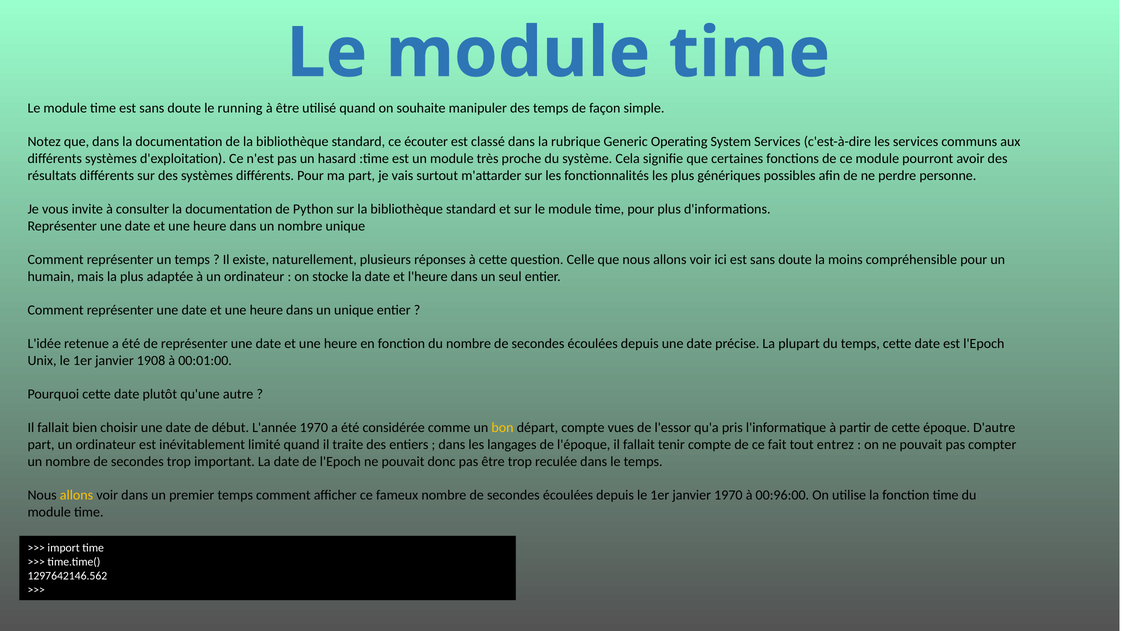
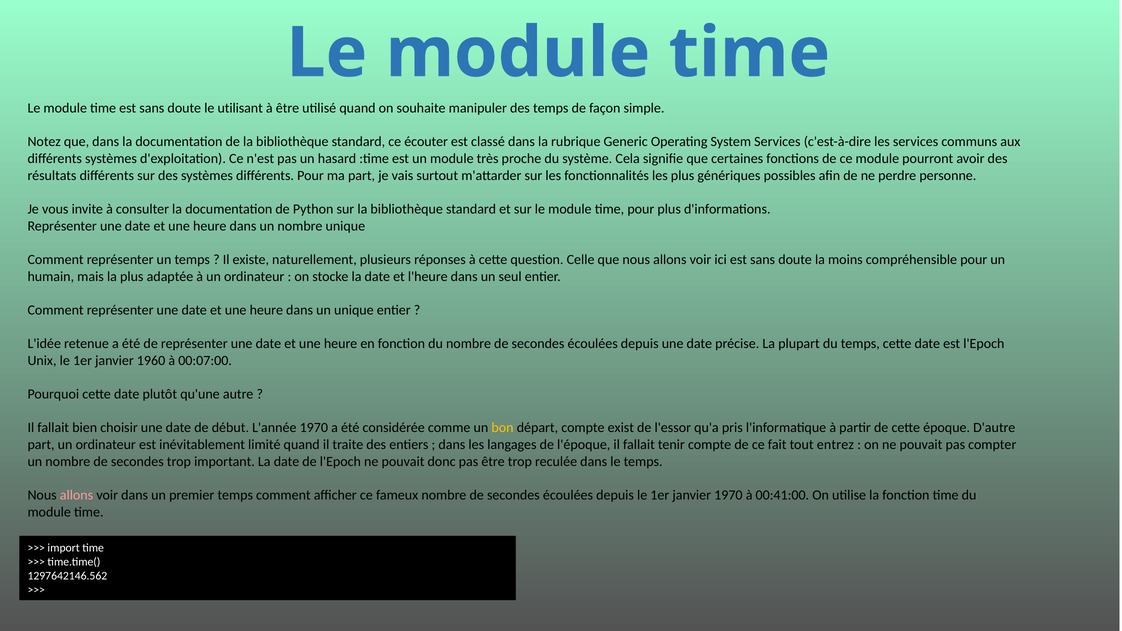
running: running -> utilisant
1908: 1908 -> 1960
00:01:00: 00:01:00 -> 00:07:00
vues: vues -> exist
allons at (77, 495) colour: yellow -> pink
00:96:00: 00:96:00 -> 00:41:00
